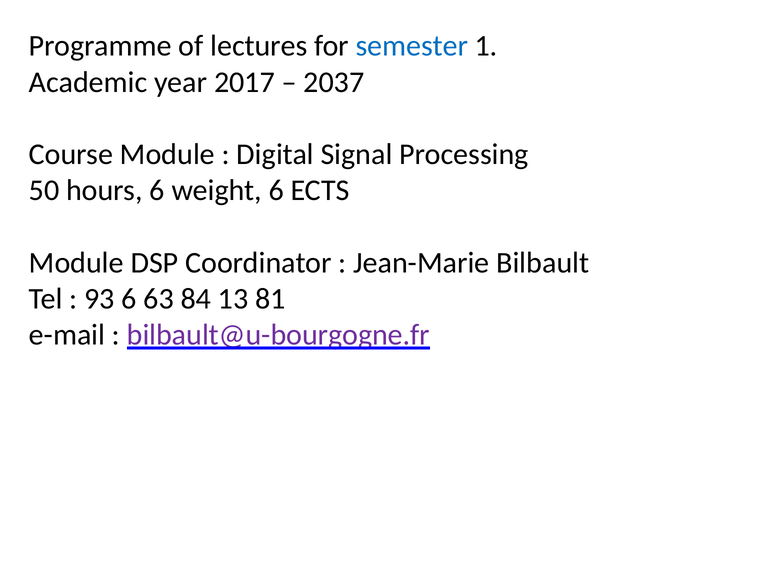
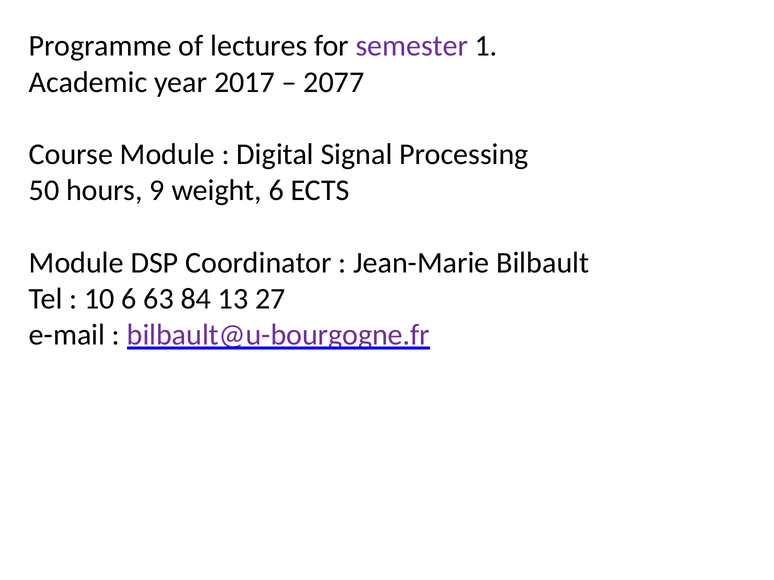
semester colour: blue -> purple
2037: 2037 -> 2077
hours 6: 6 -> 9
93: 93 -> 10
81: 81 -> 27
